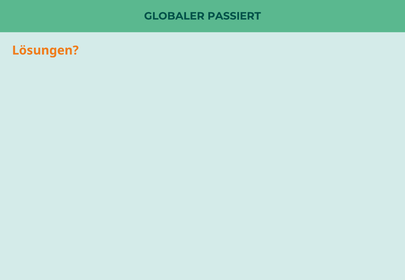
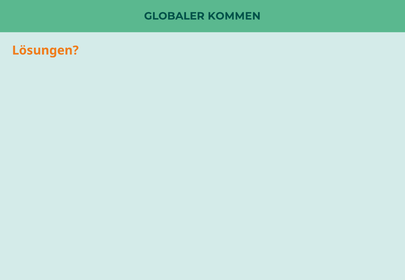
PASSIERT: PASSIERT -> KOMMEN
